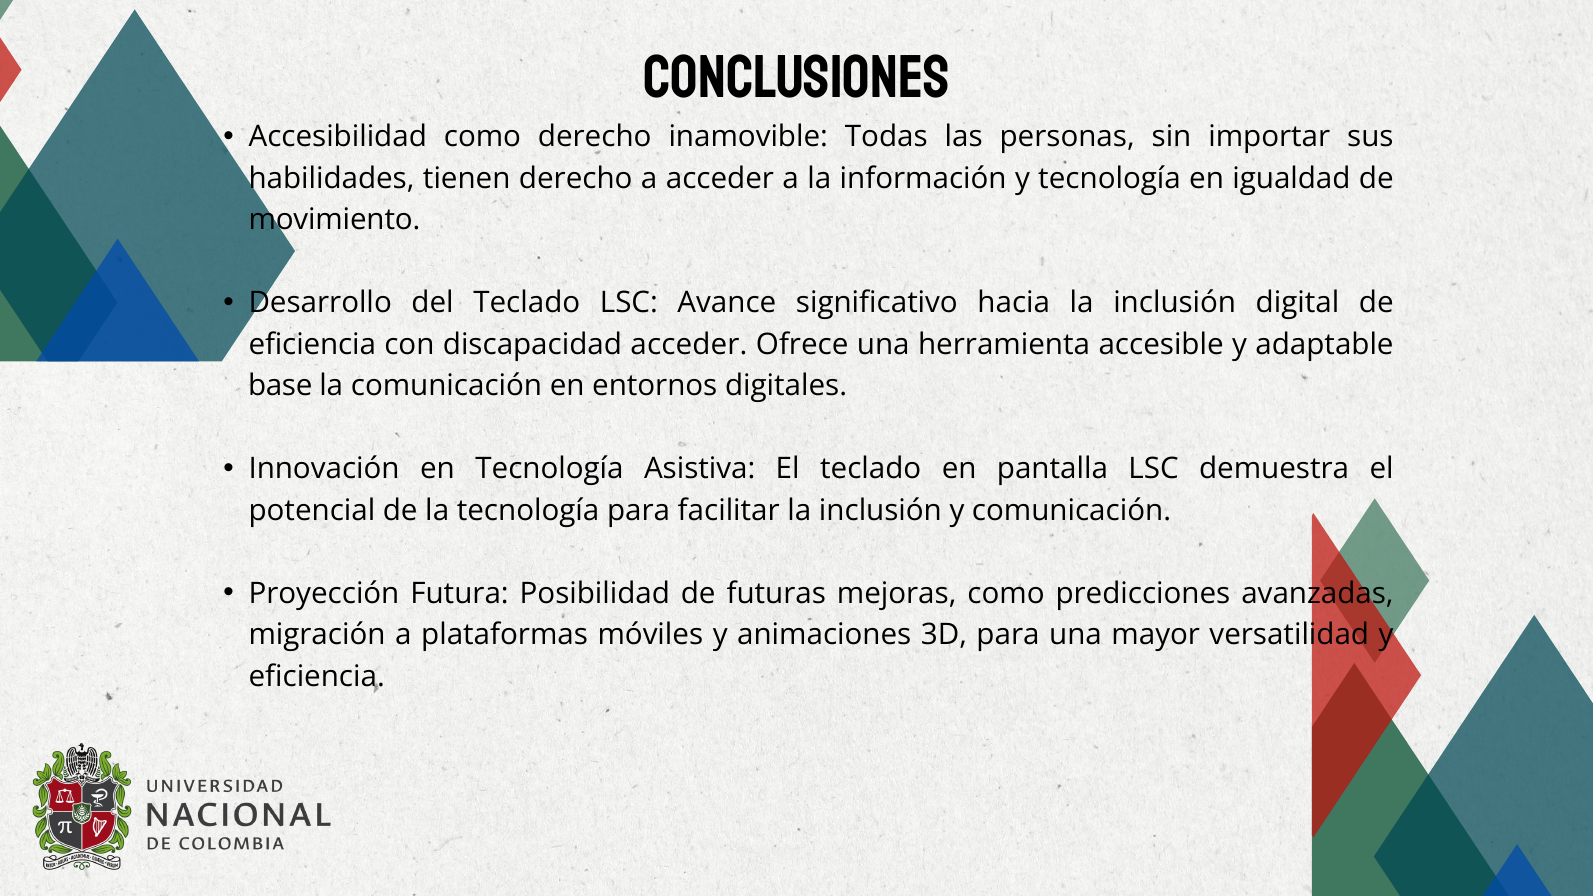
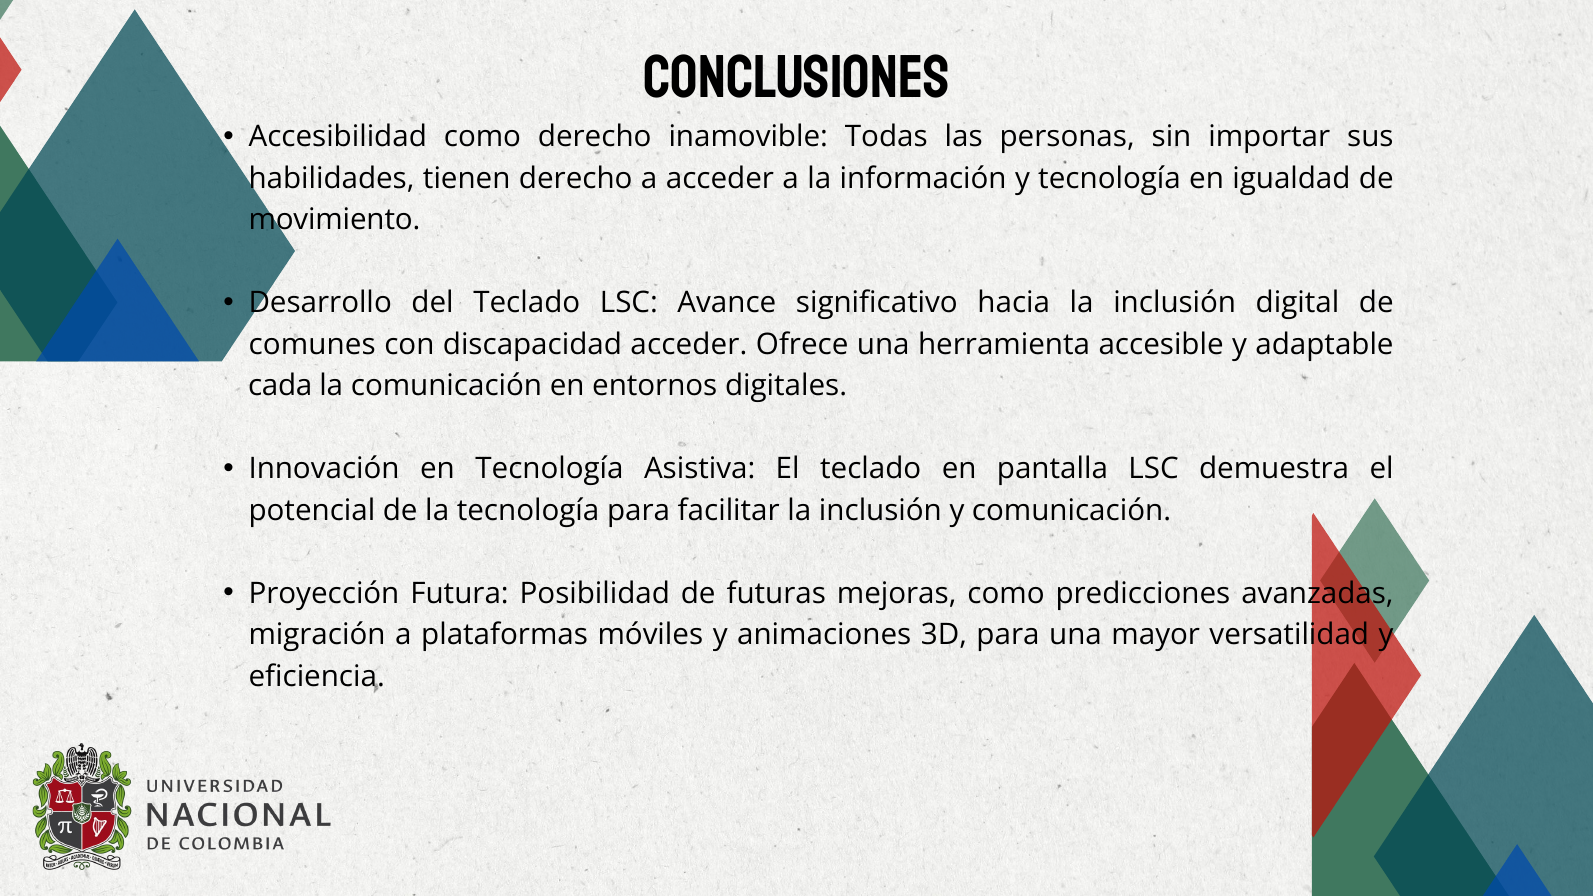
eficiencia at (312, 345): eficiencia -> comunes
base: base -> cada
